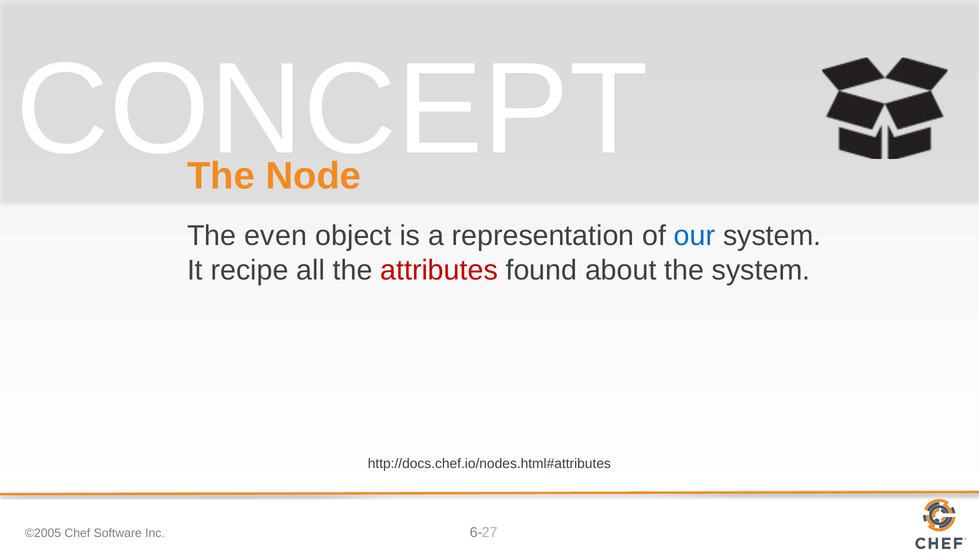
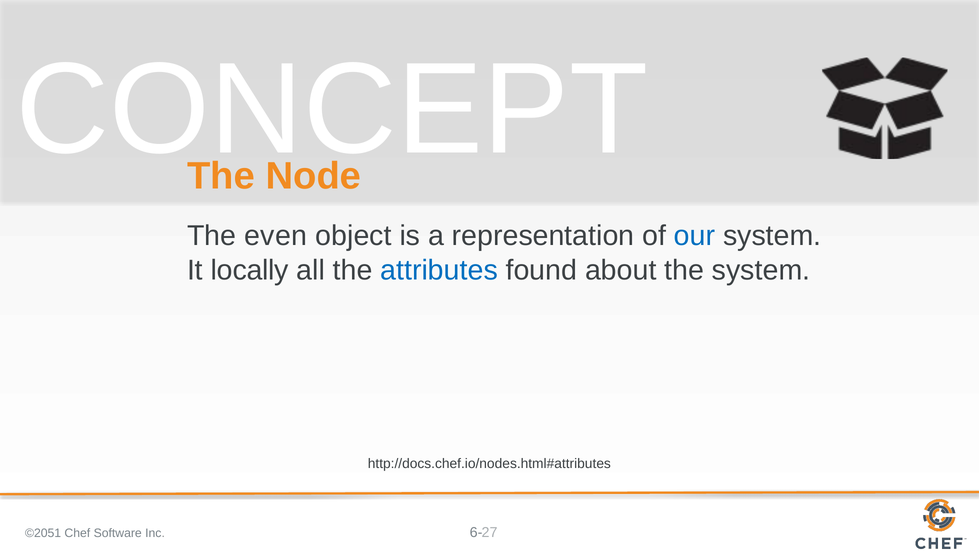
recipe: recipe -> locally
attributes colour: red -> blue
©2005: ©2005 -> ©2051
